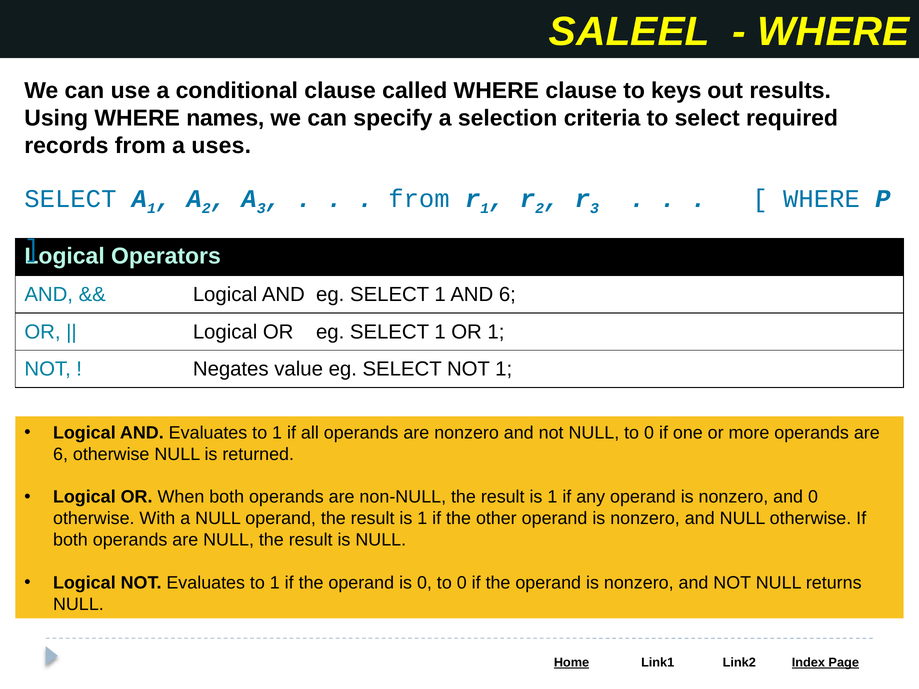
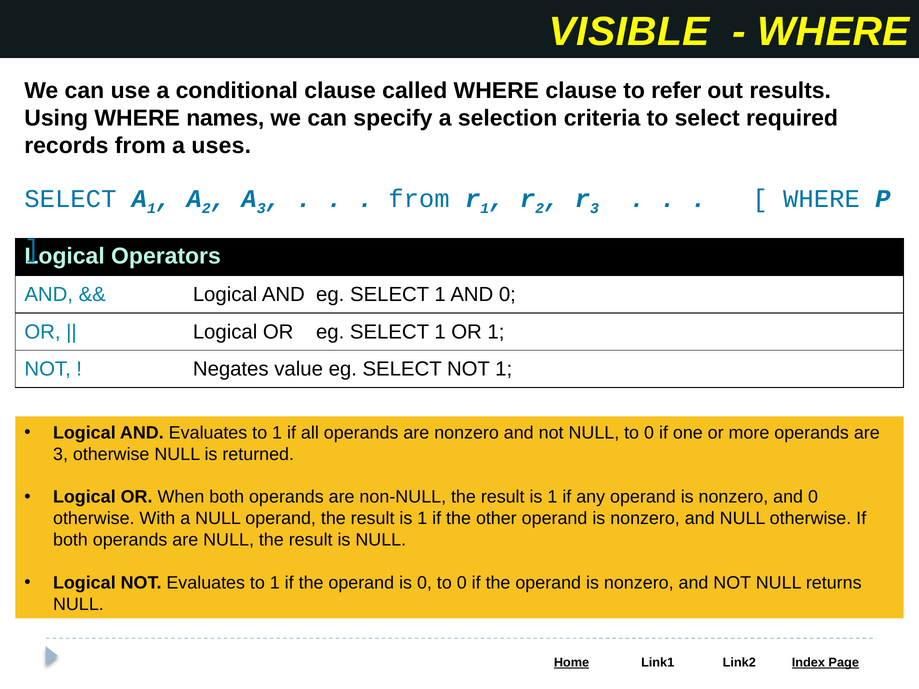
SALEEL: SALEEL -> VISIBLE
keys: keys -> refer
1 AND 6: 6 -> 0
6 at (61, 454): 6 -> 3
